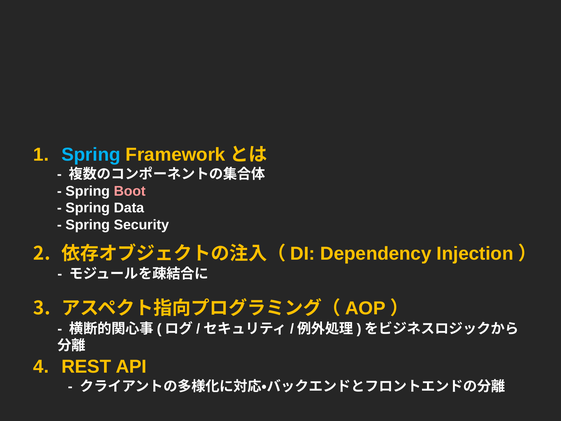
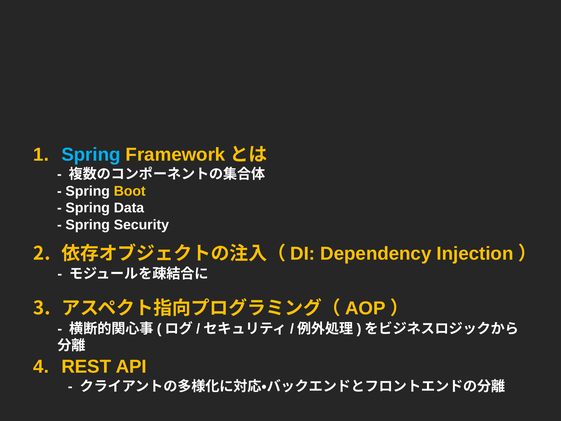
Boot colour: pink -> yellow
